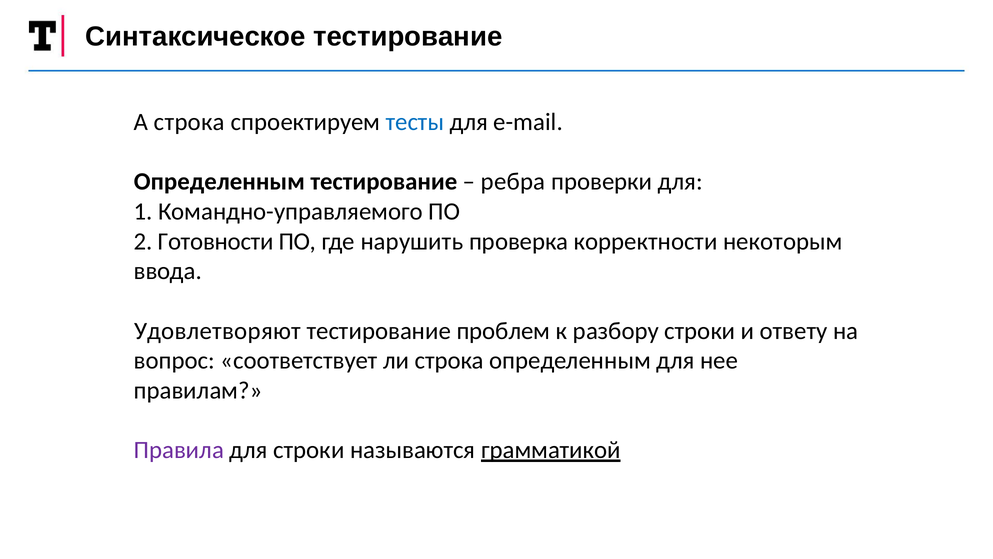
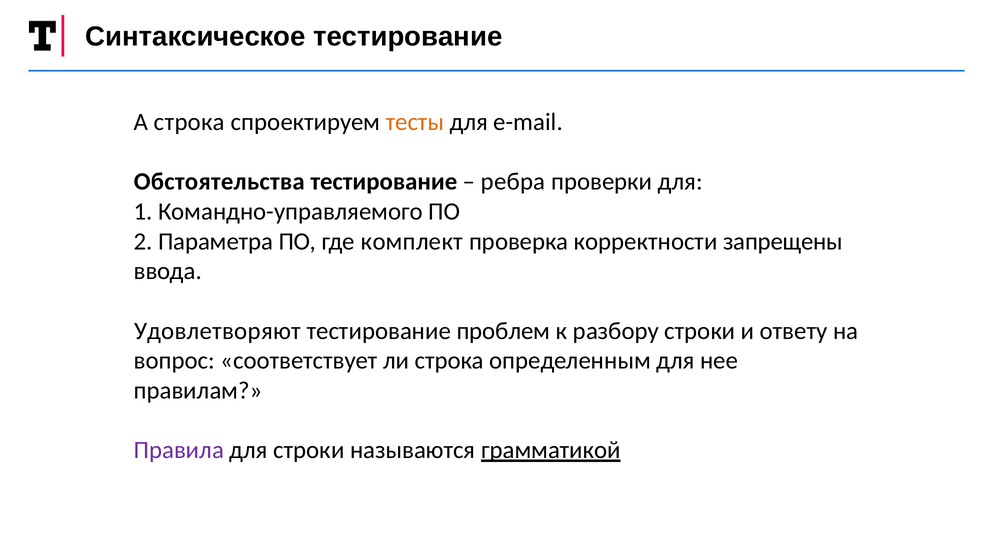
тесты colour: blue -> orange
Определенным at (219, 182): Определенным -> Обстоятельства
Готовности: Готовности -> Параметра
нарушить: нарушить -> комплект
некоторым: некоторым -> запрещены
